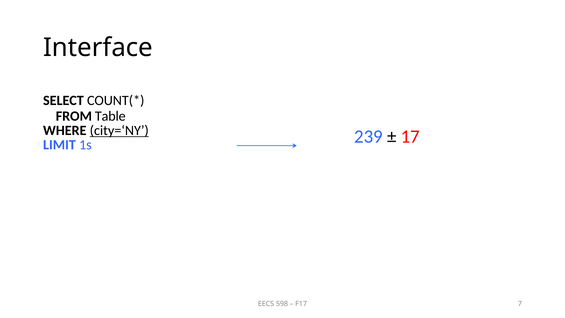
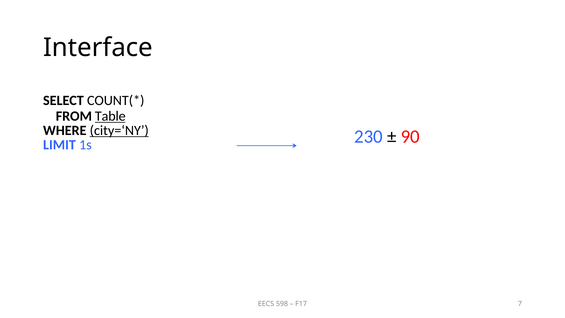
Table underline: none -> present
239: 239 -> 230
17: 17 -> 90
